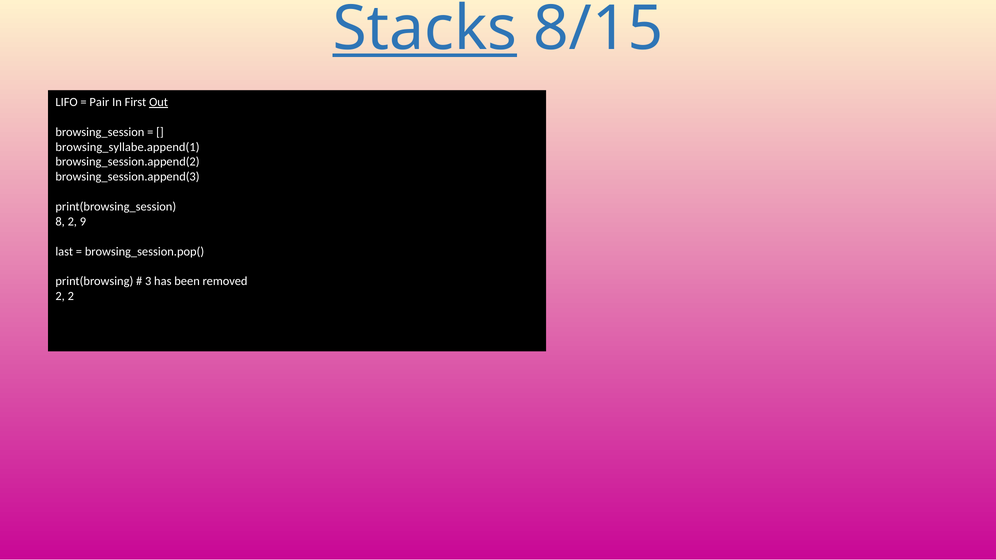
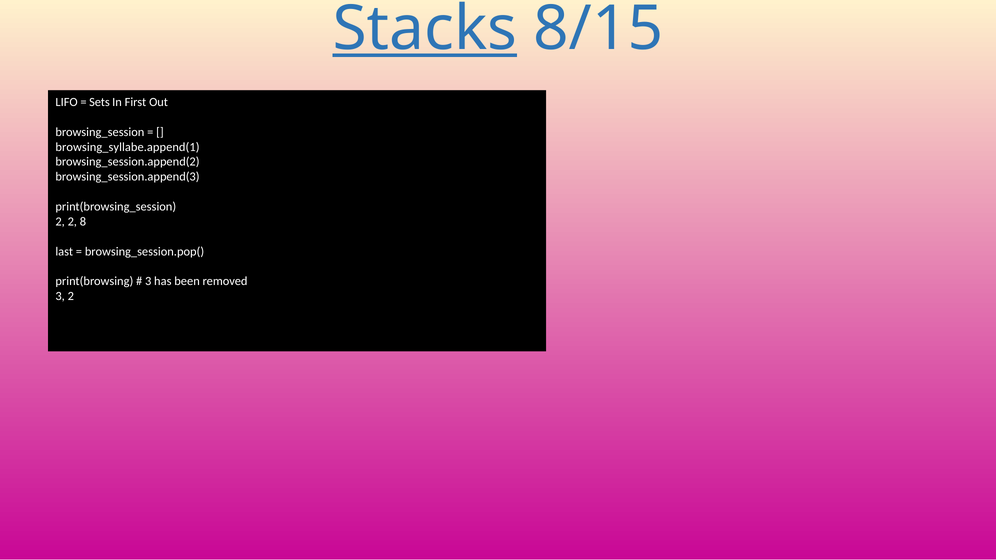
Pair: Pair -> Sets
Out underline: present -> none
8 at (60, 222): 8 -> 2
9: 9 -> 8
2 at (60, 296): 2 -> 3
